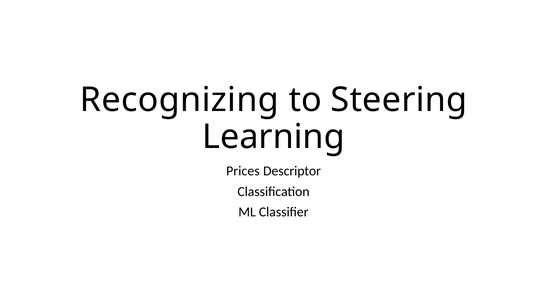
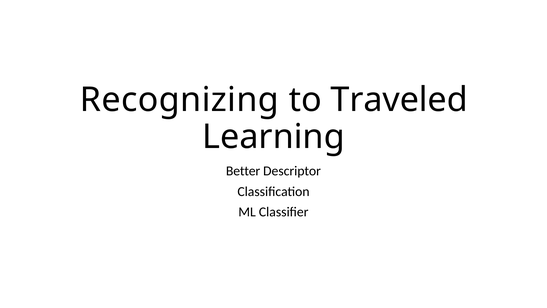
Steering: Steering -> Traveled
Prices: Prices -> Better
